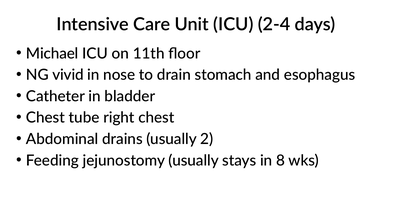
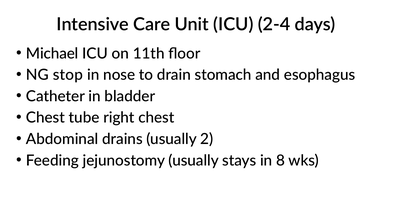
vivid: vivid -> stop
